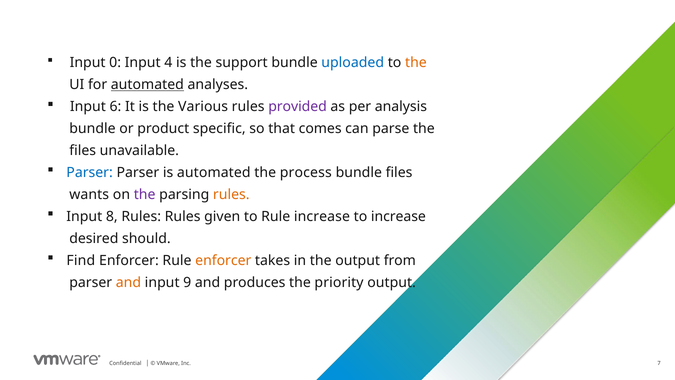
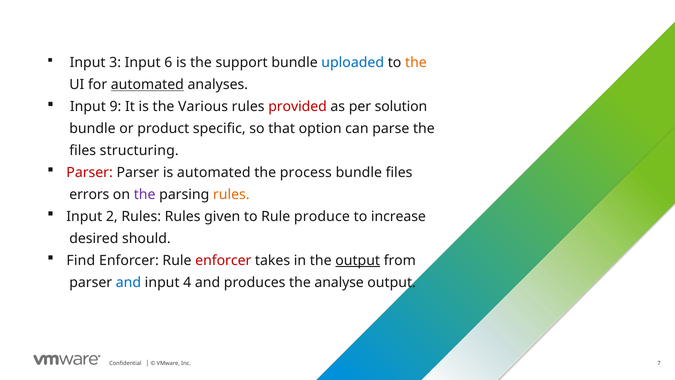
0: 0 -> 3
4: 4 -> 6
6: 6 -> 9
provided colour: purple -> red
analysis: analysis -> solution
comes: comes -> option
unavailable: unavailable -> structuring
Parser at (90, 172) colour: blue -> red
wants: wants -> errors
8: 8 -> 2
Rule increase: increase -> produce
enforcer at (223, 260) colour: orange -> red
output at (358, 260) underline: none -> present
and at (128, 282) colour: orange -> blue
9: 9 -> 4
priority: priority -> analyse
